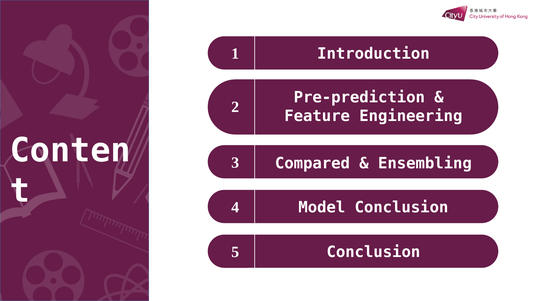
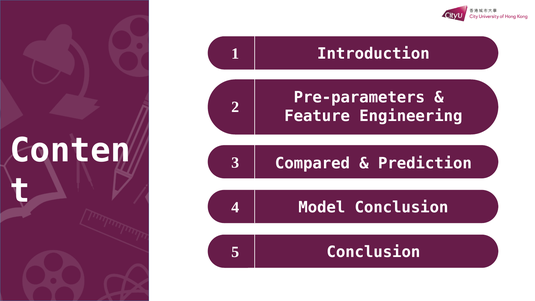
Pre-prediction: Pre-prediction -> Pre-parameters
Ensembling: Ensembling -> Prediction
